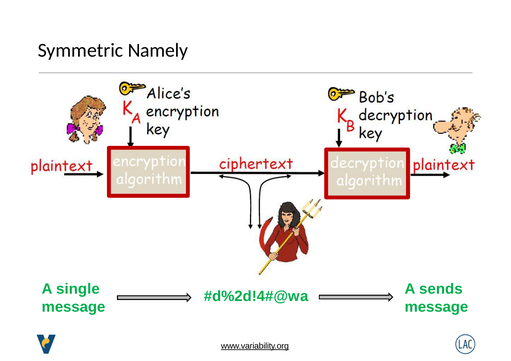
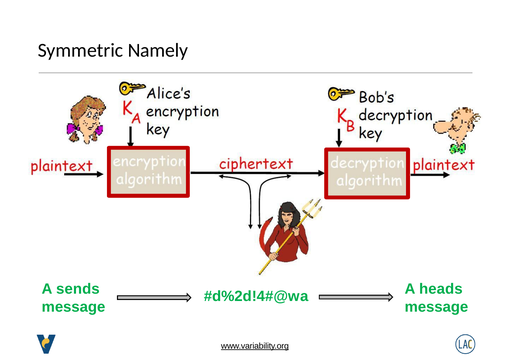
single: single -> sends
sends: sends -> heads
